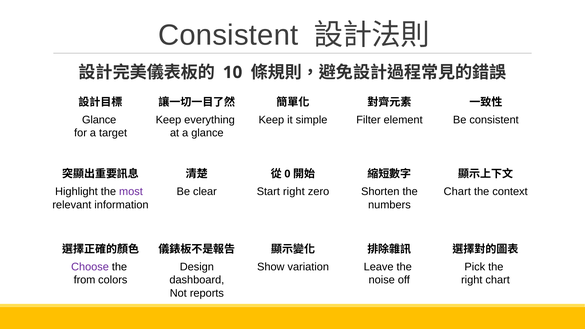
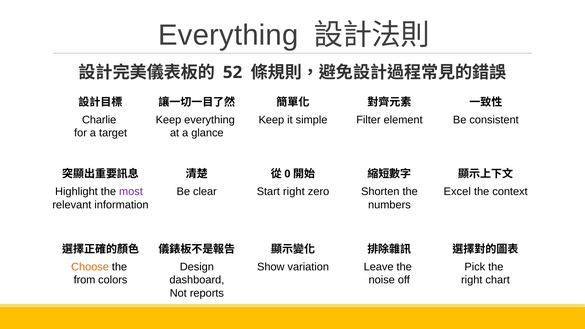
Consistent at (228, 35): Consistent -> Everything
10: 10 -> 52
Glance at (99, 120): Glance -> Charlie
Chart at (457, 192): Chart -> Excel
Choose colour: purple -> orange
